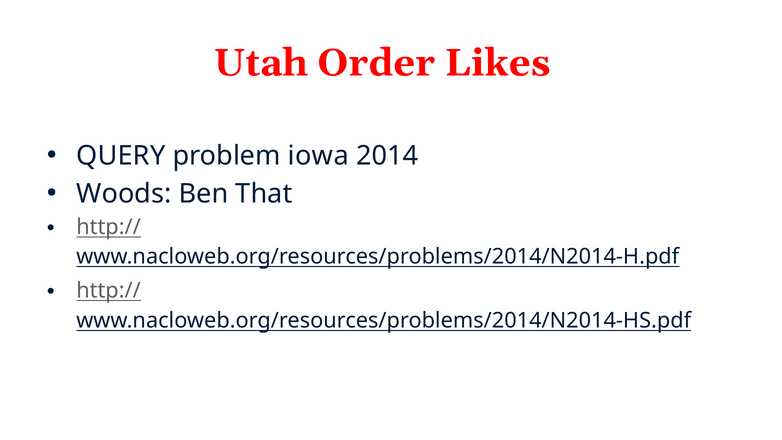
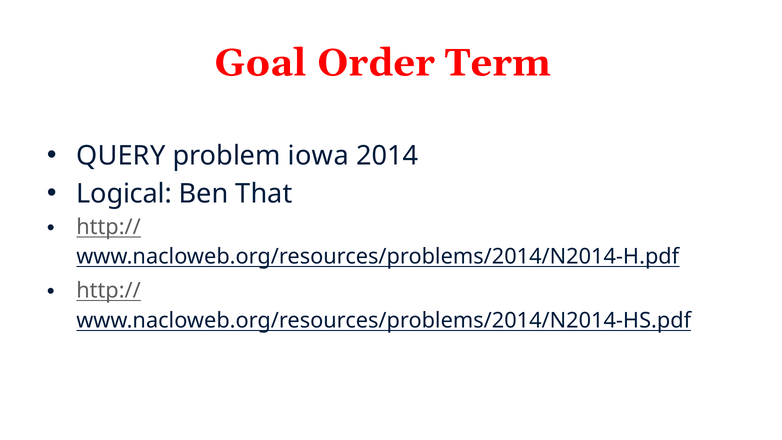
Utah: Utah -> Goal
Likes: Likes -> Term
Woods: Woods -> Logical
